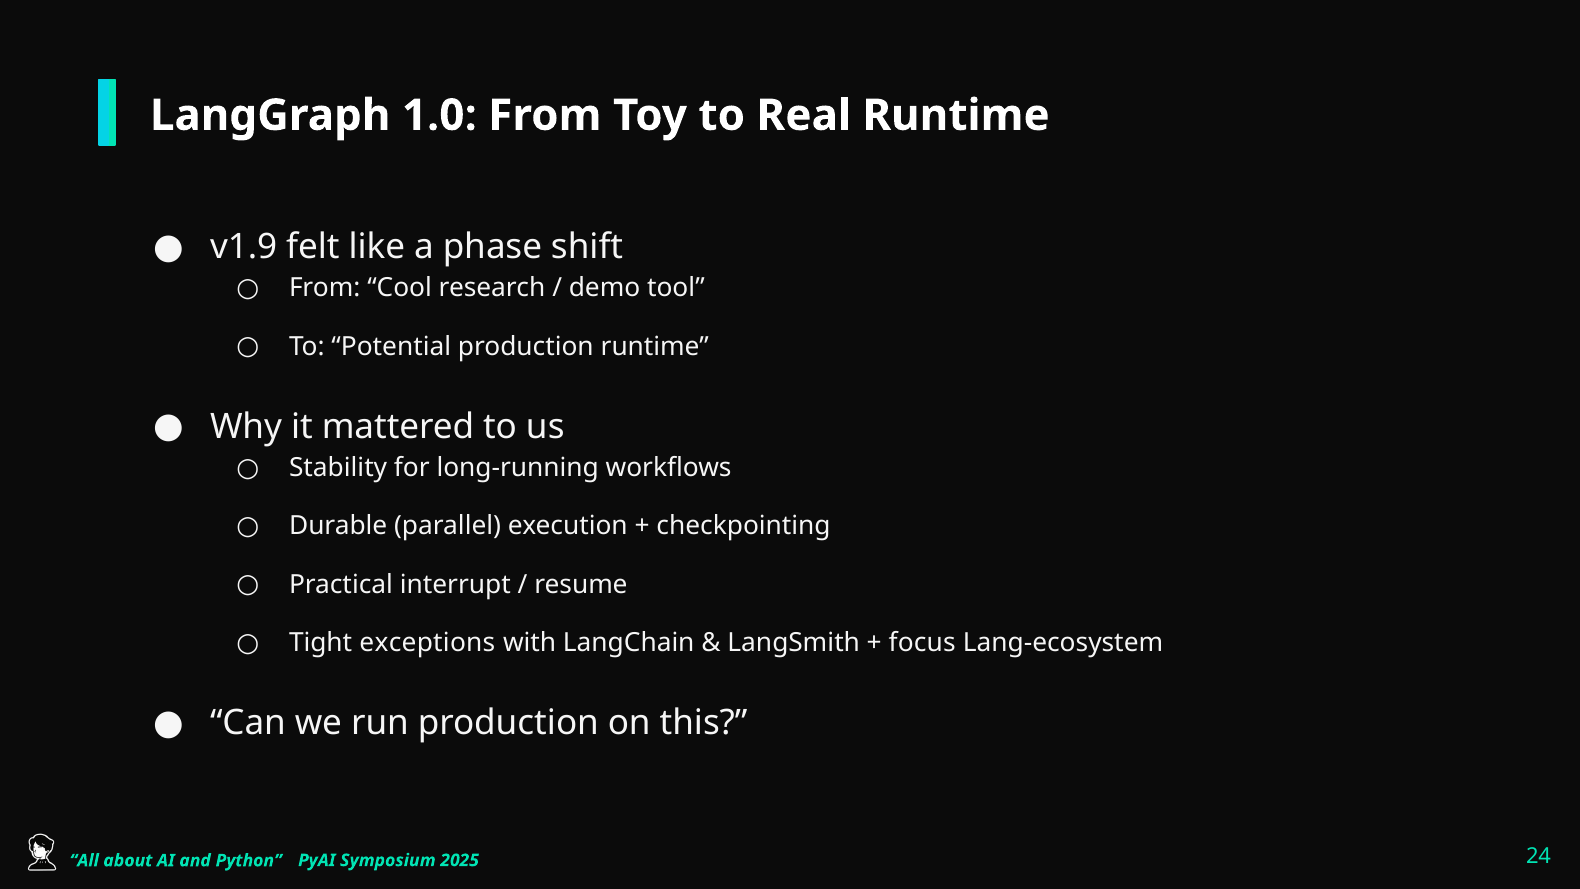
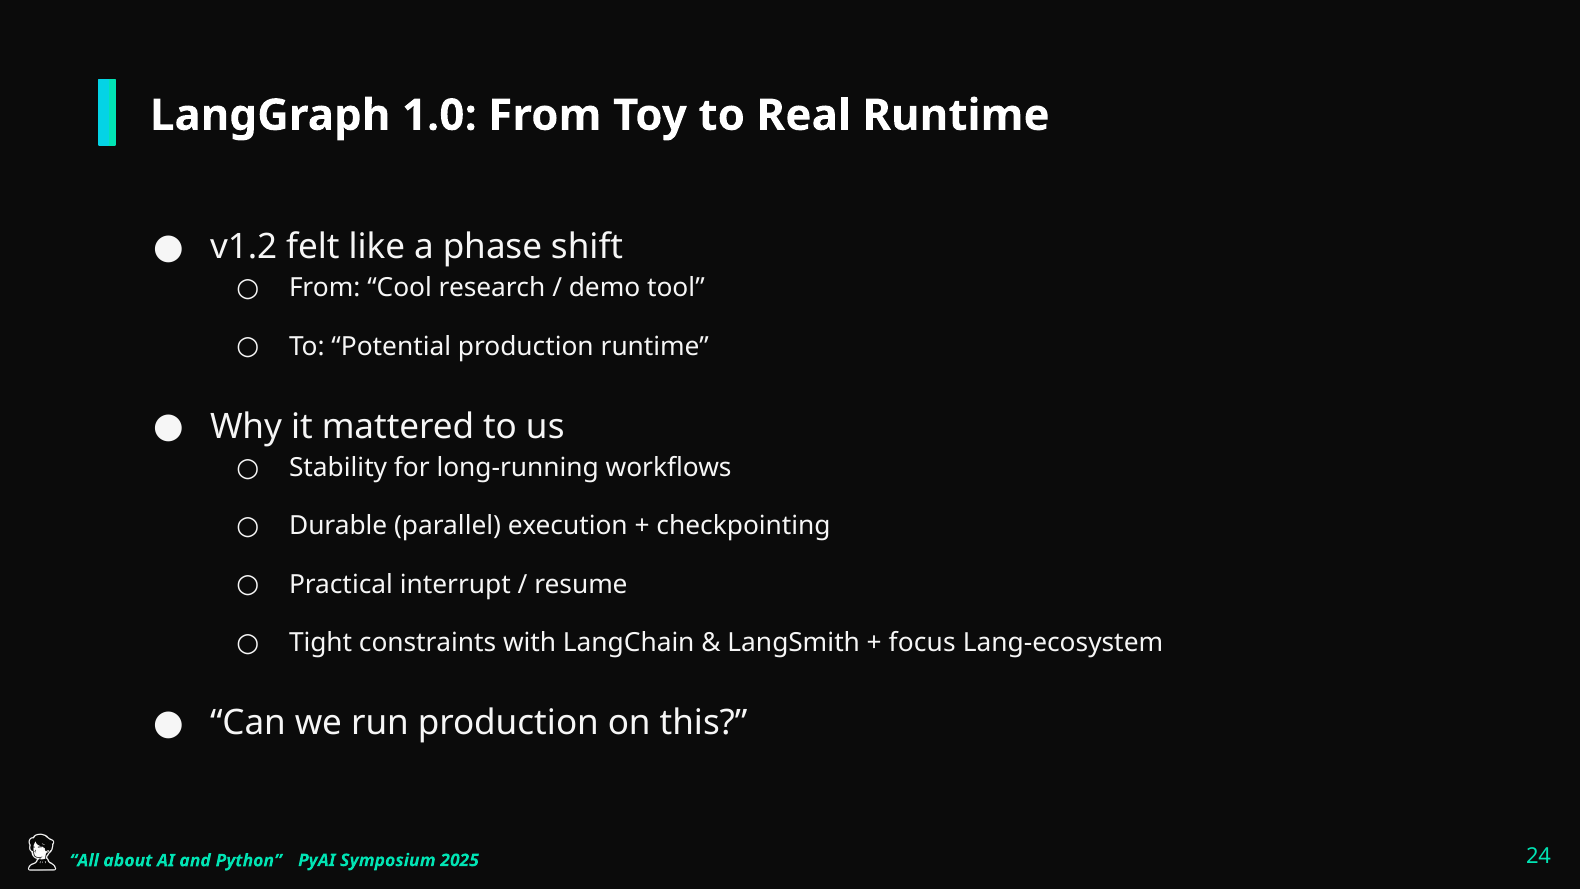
v1.9: v1.9 -> v1.2
exceptions: exceptions -> constraints
